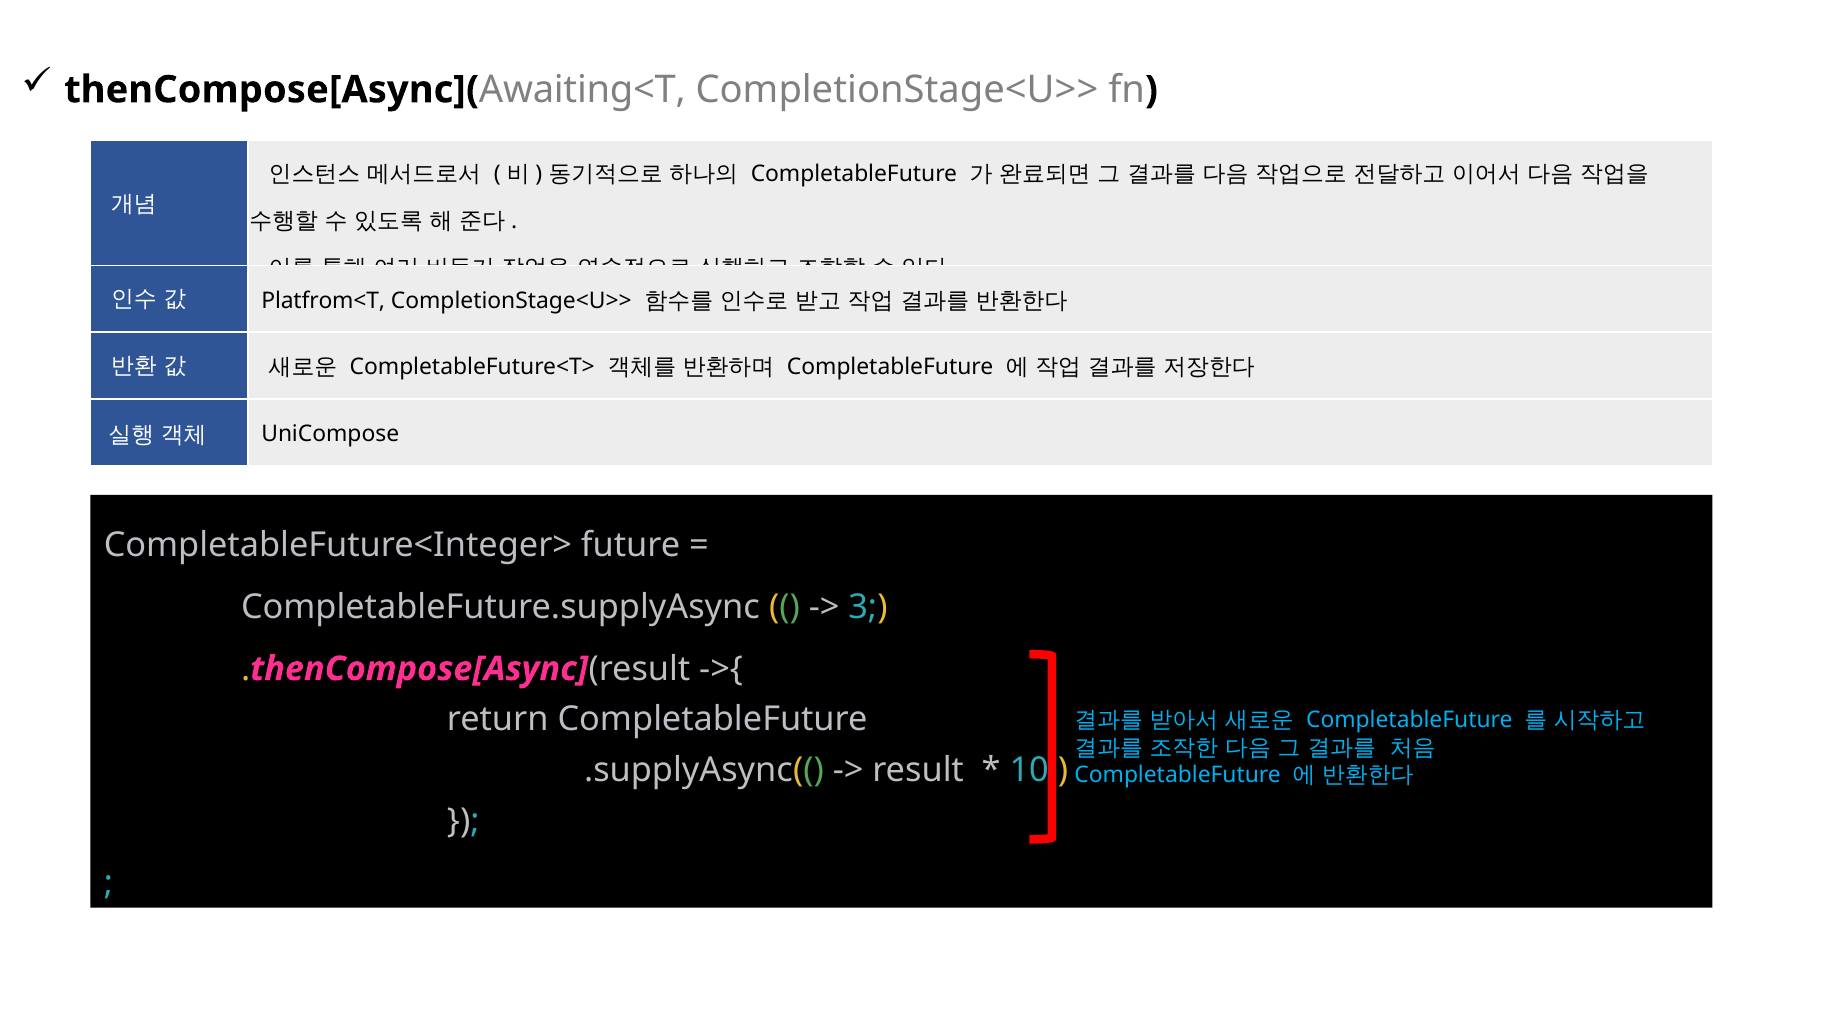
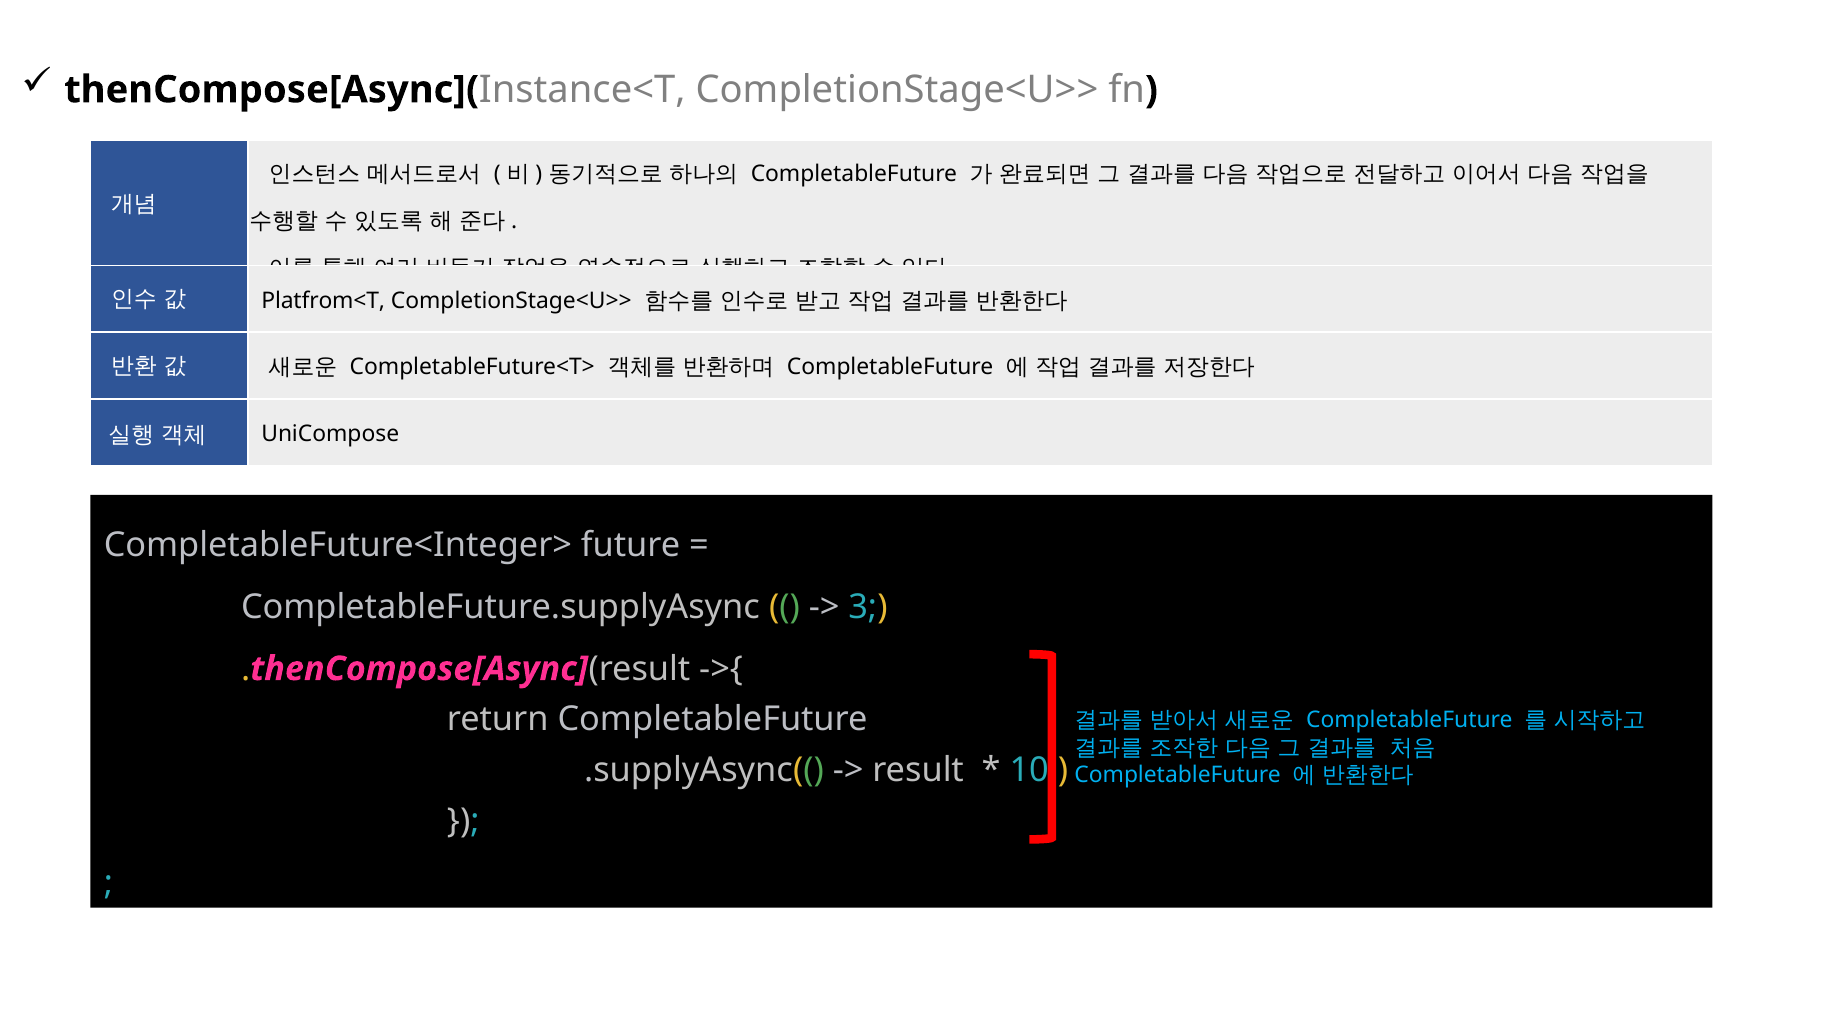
Awaiting<T: Awaiting<T -> Instance<T
